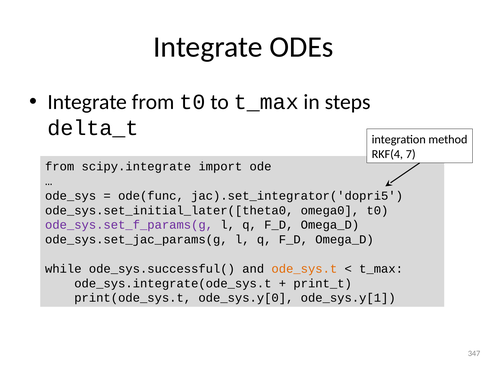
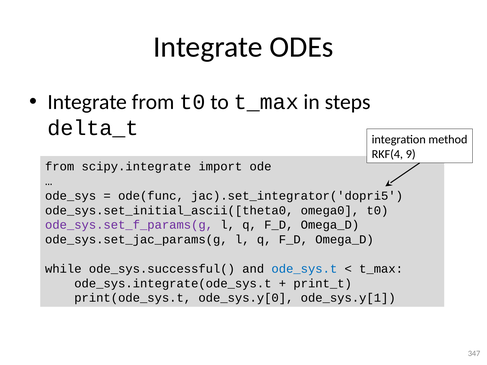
7: 7 -> 9
ode_sys.set_initial_later([theta0: ode_sys.set_initial_later([theta0 -> ode_sys.set_initial_ascii([theta0
ode_sys.t colour: orange -> blue
